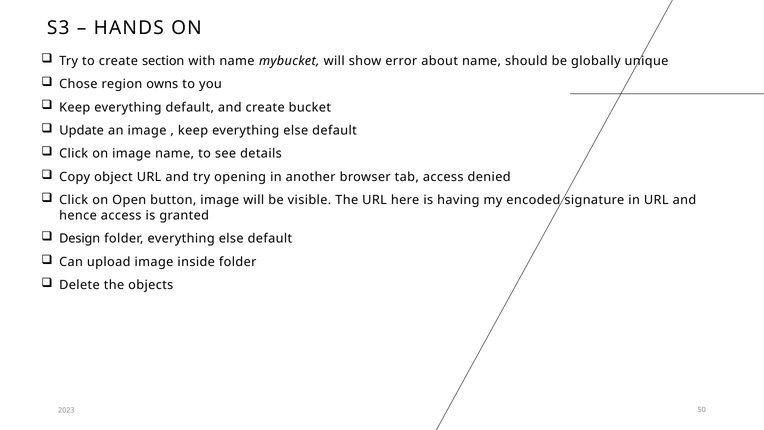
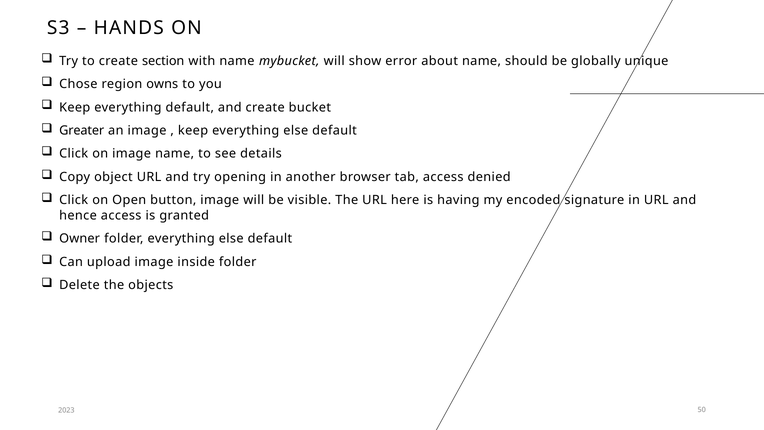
Update: Update -> Greater
Design: Design -> Owner
